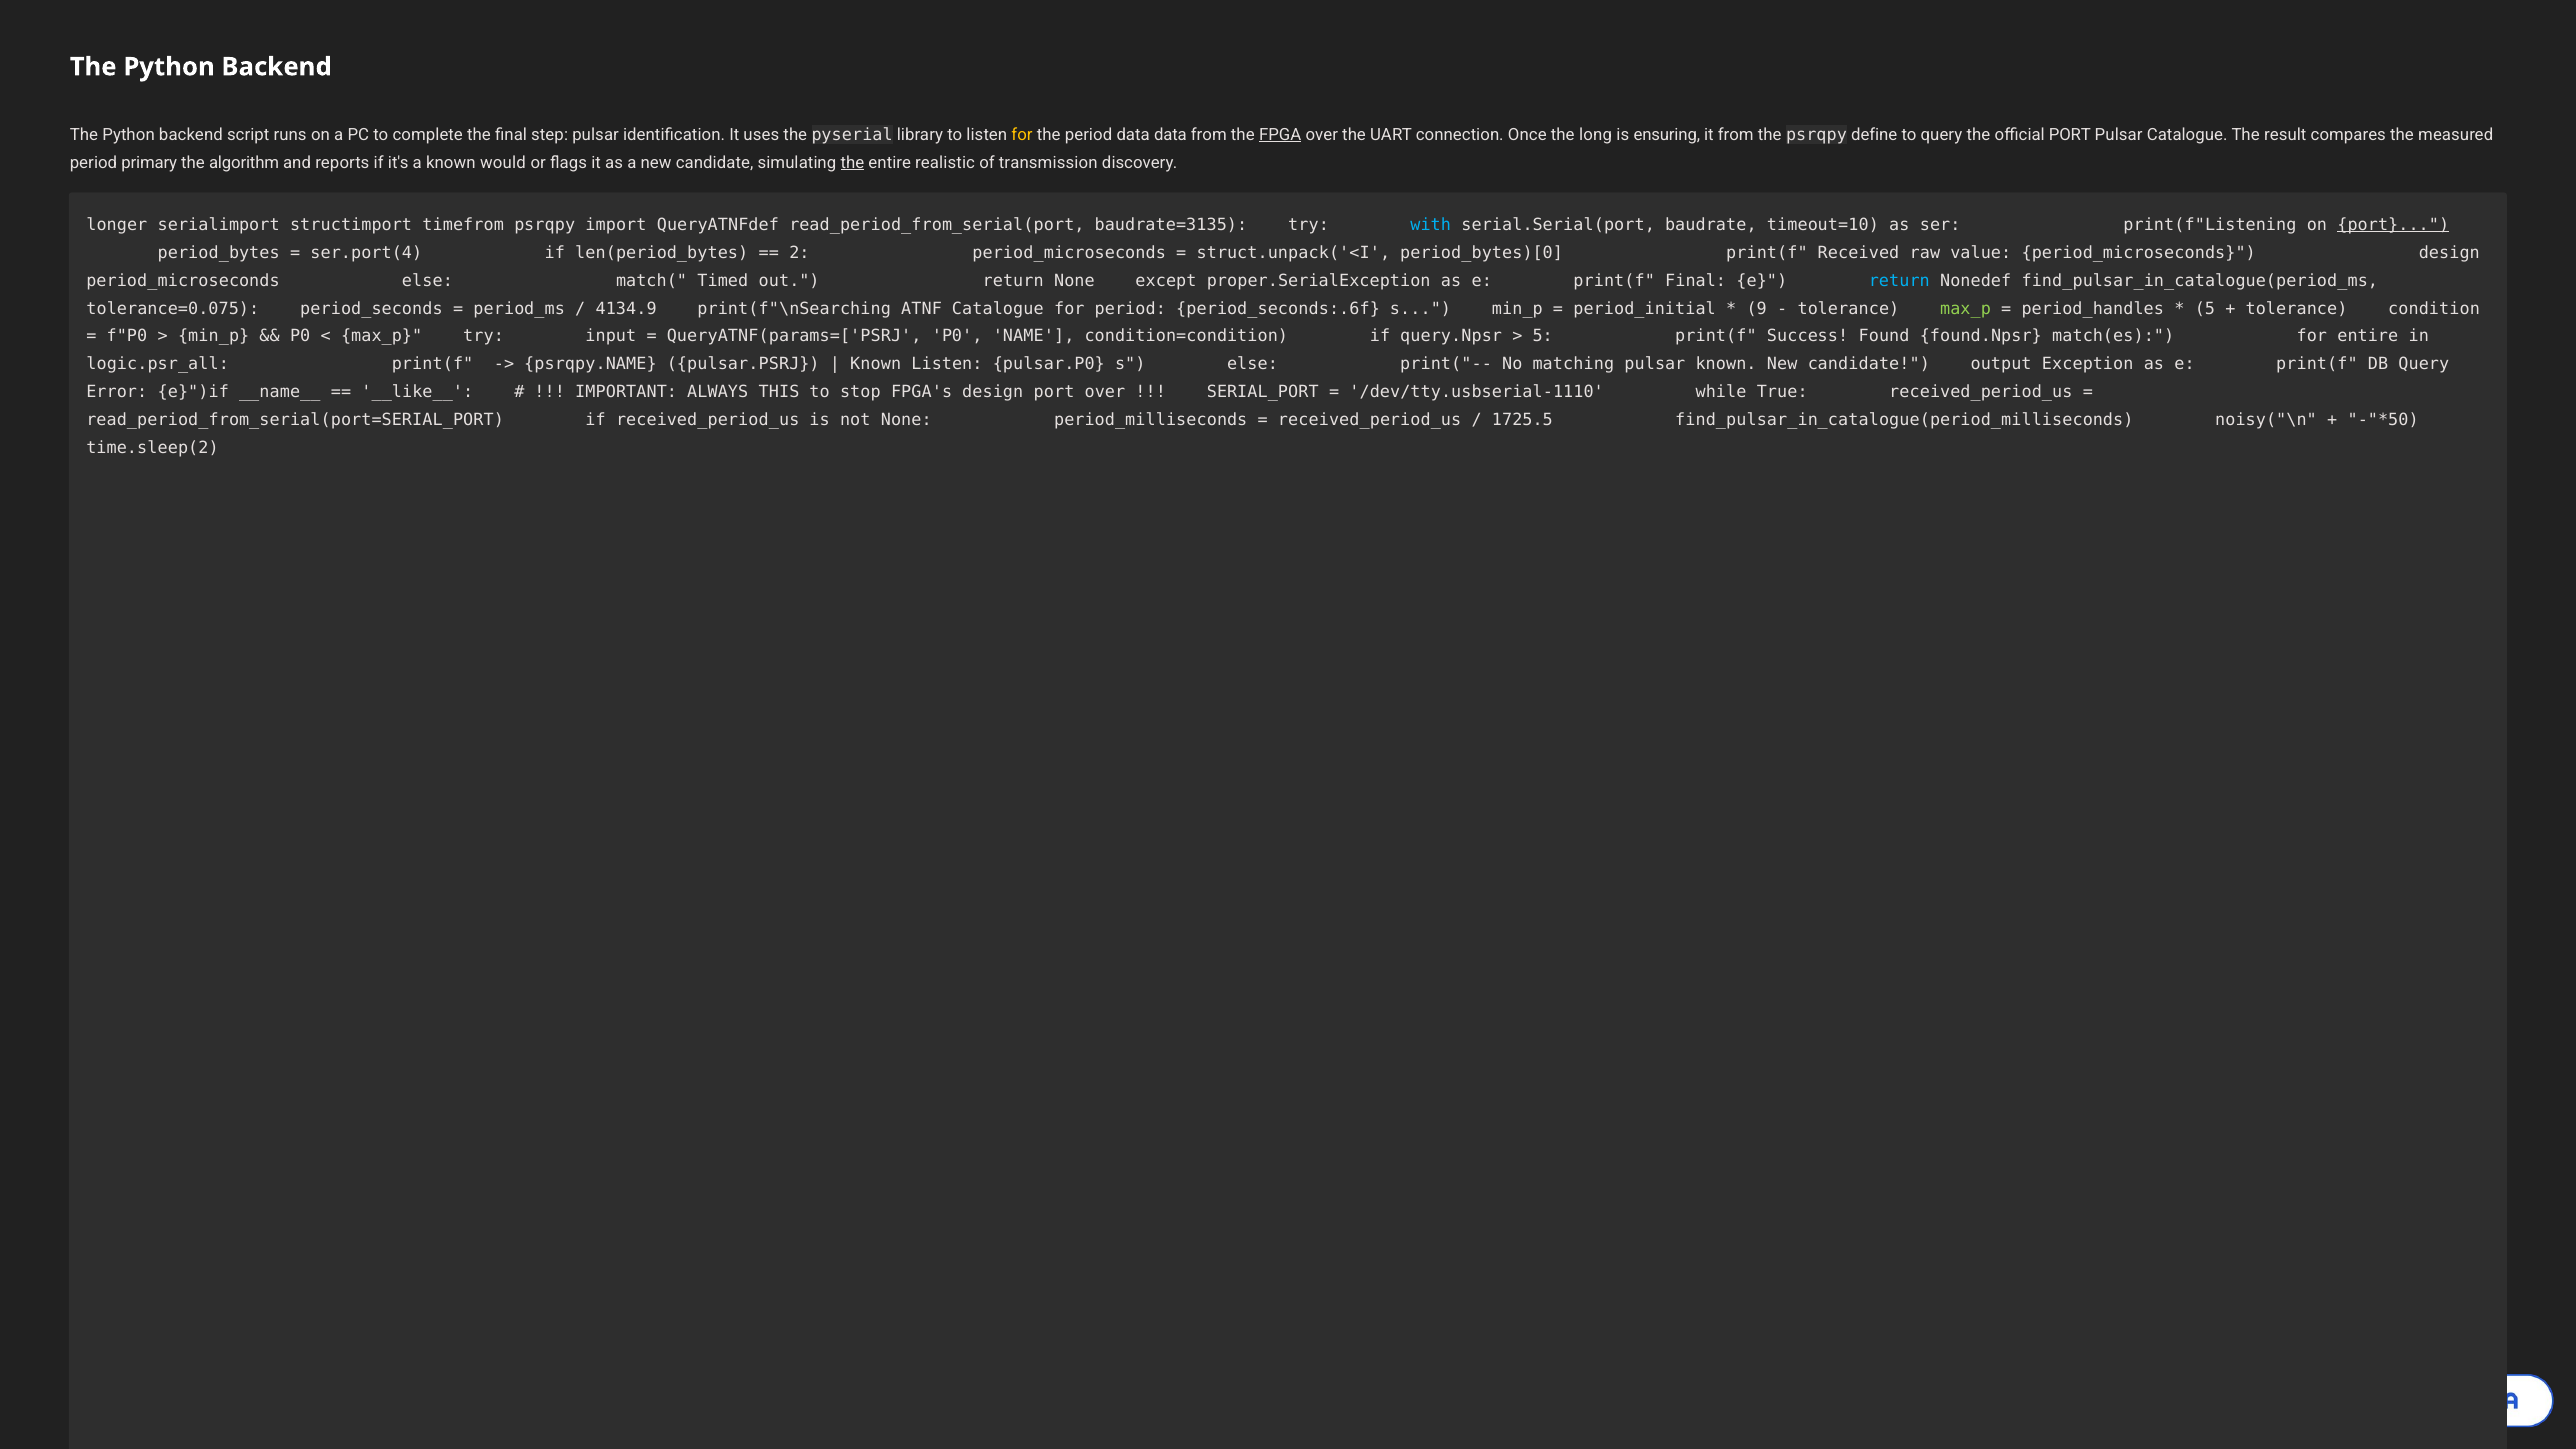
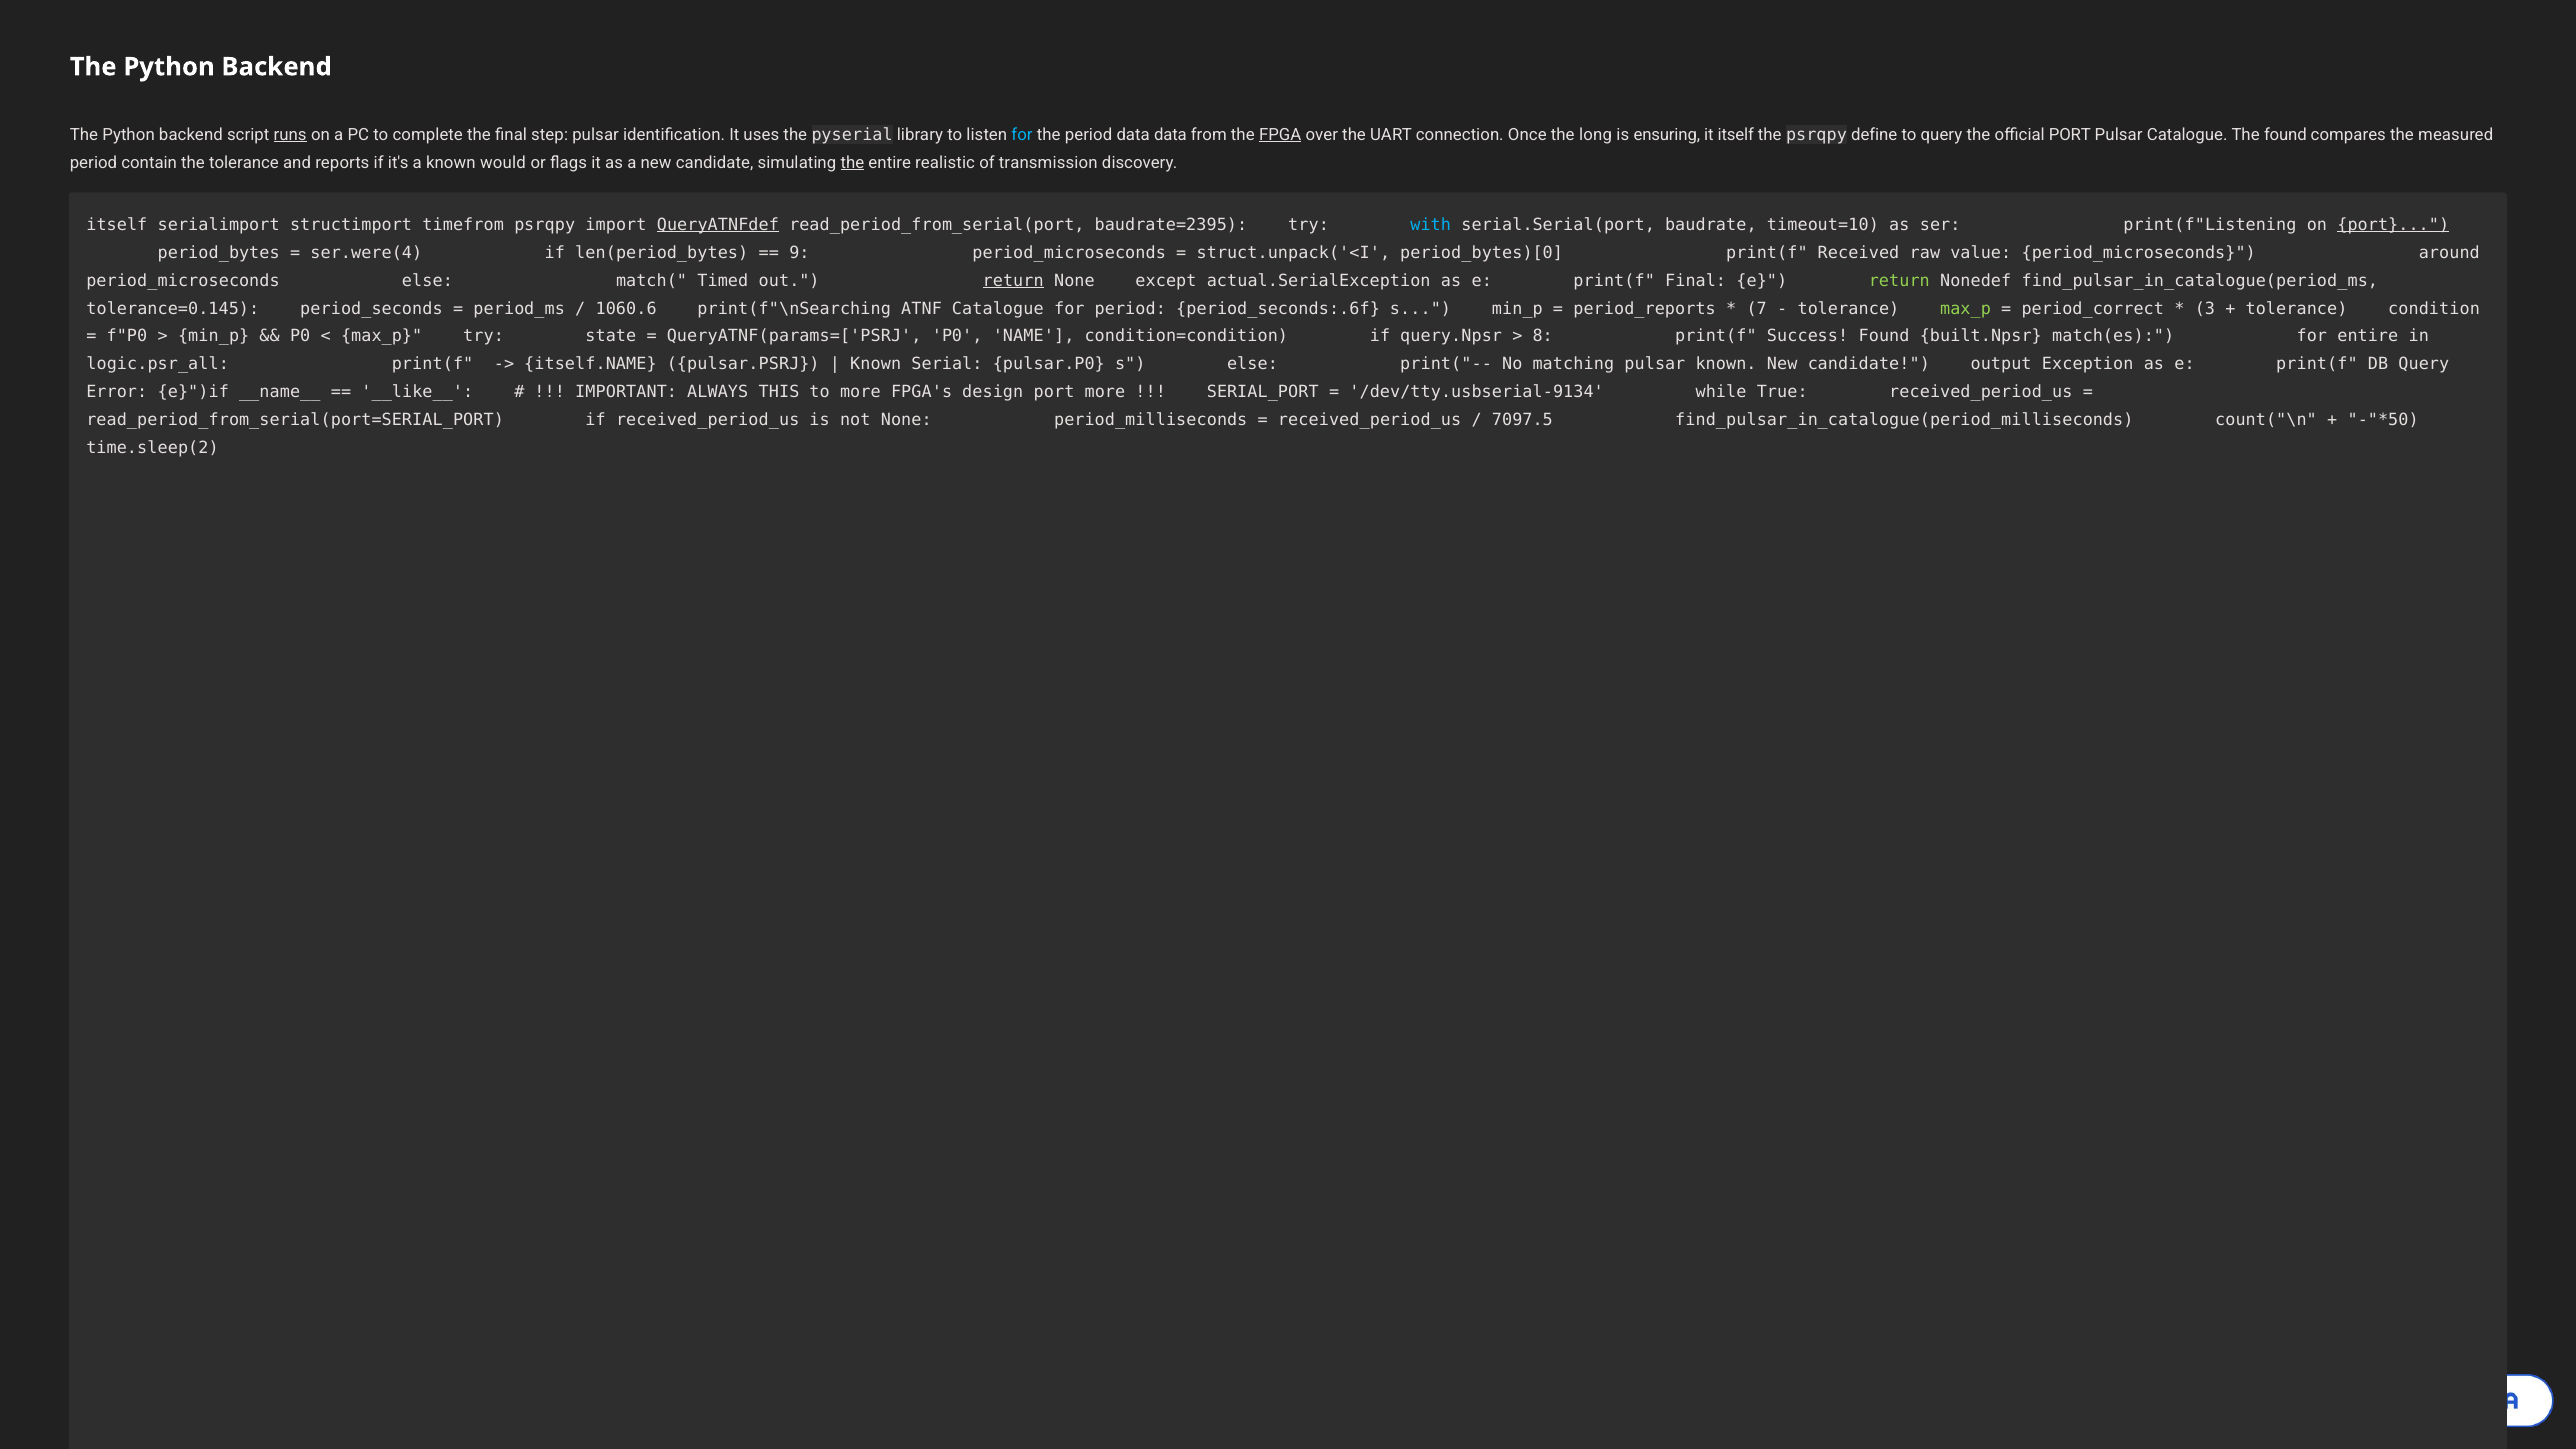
runs underline: none -> present
for at (1022, 135) colour: yellow -> light blue
it from: from -> itself
The result: result -> found
primary: primary -> contain
the algorithm: algorithm -> tolerance
longer at (117, 225): longer -> itself
QueryATNFdef underline: none -> present
baudrate=3135: baudrate=3135 -> baudrate=2395
ser.port(4: ser.port(4 -> ser.were(4
2: 2 -> 9
period_microseconds design: design -> around
return at (1013, 281) underline: none -> present
proper.SerialException: proper.SerialException -> actual.SerialException
return at (1899, 281) colour: light blue -> light green
tolerance=0.075: tolerance=0.075 -> tolerance=0.145
4134.9: 4134.9 -> 1060.6
period_initial: period_initial -> period_reports
9: 9 -> 7
period_handles: period_handles -> period_correct
5 at (2205, 308): 5 -> 3
input: input -> state
5 at (1543, 336): 5 -> 8
found.Npsr: found.Npsr -> built.Npsr
psrqpy.NAME: psrqpy.NAME -> itself.NAME
Known Listen: Listen -> Serial
to stop: stop -> more
port over: over -> more
/dev/tty.usbserial-1110: /dev/tty.usbserial-1110 -> /dev/tty.usbserial-9134
1725.5: 1725.5 -> 7097.5
noisy("\n: noisy("\n -> count("\n
